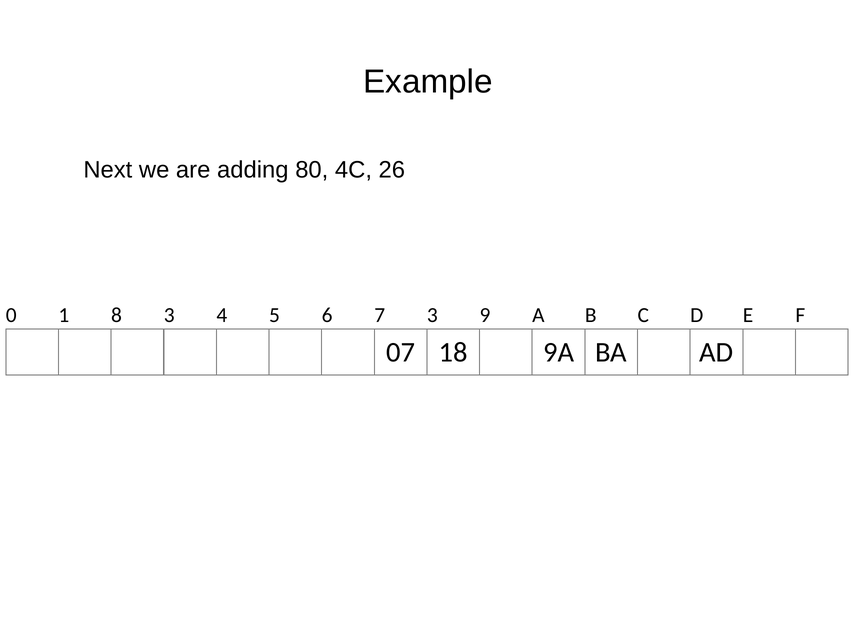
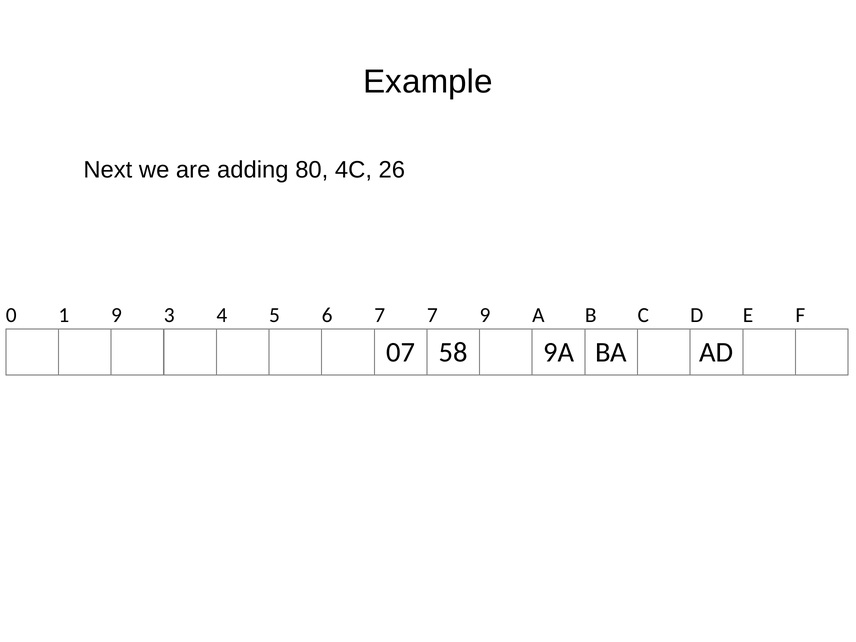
1 8: 8 -> 9
7 3: 3 -> 7
18: 18 -> 58
